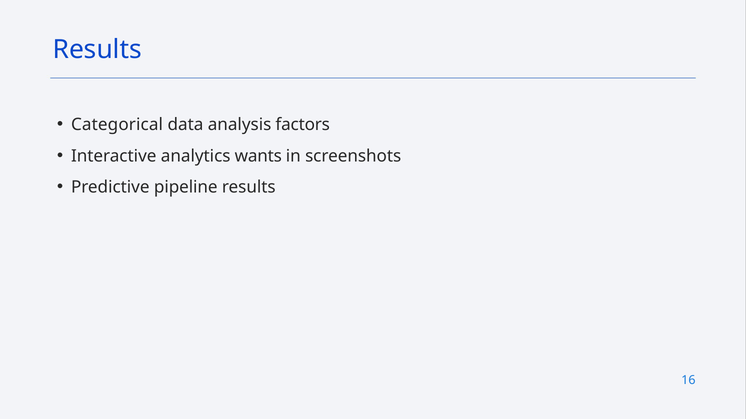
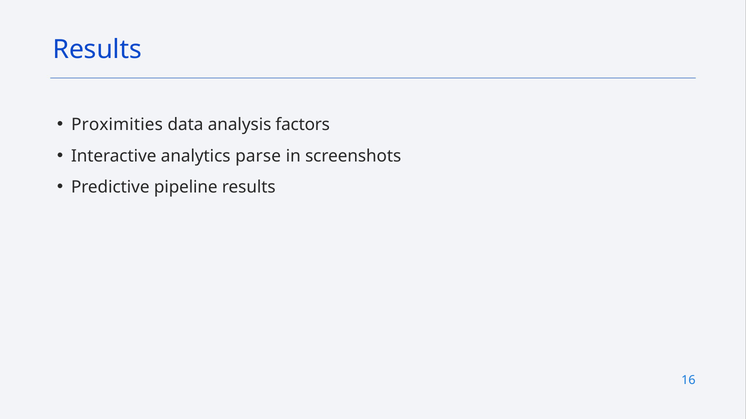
Categorical: Categorical -> Proximities
wants: wants -> parse
